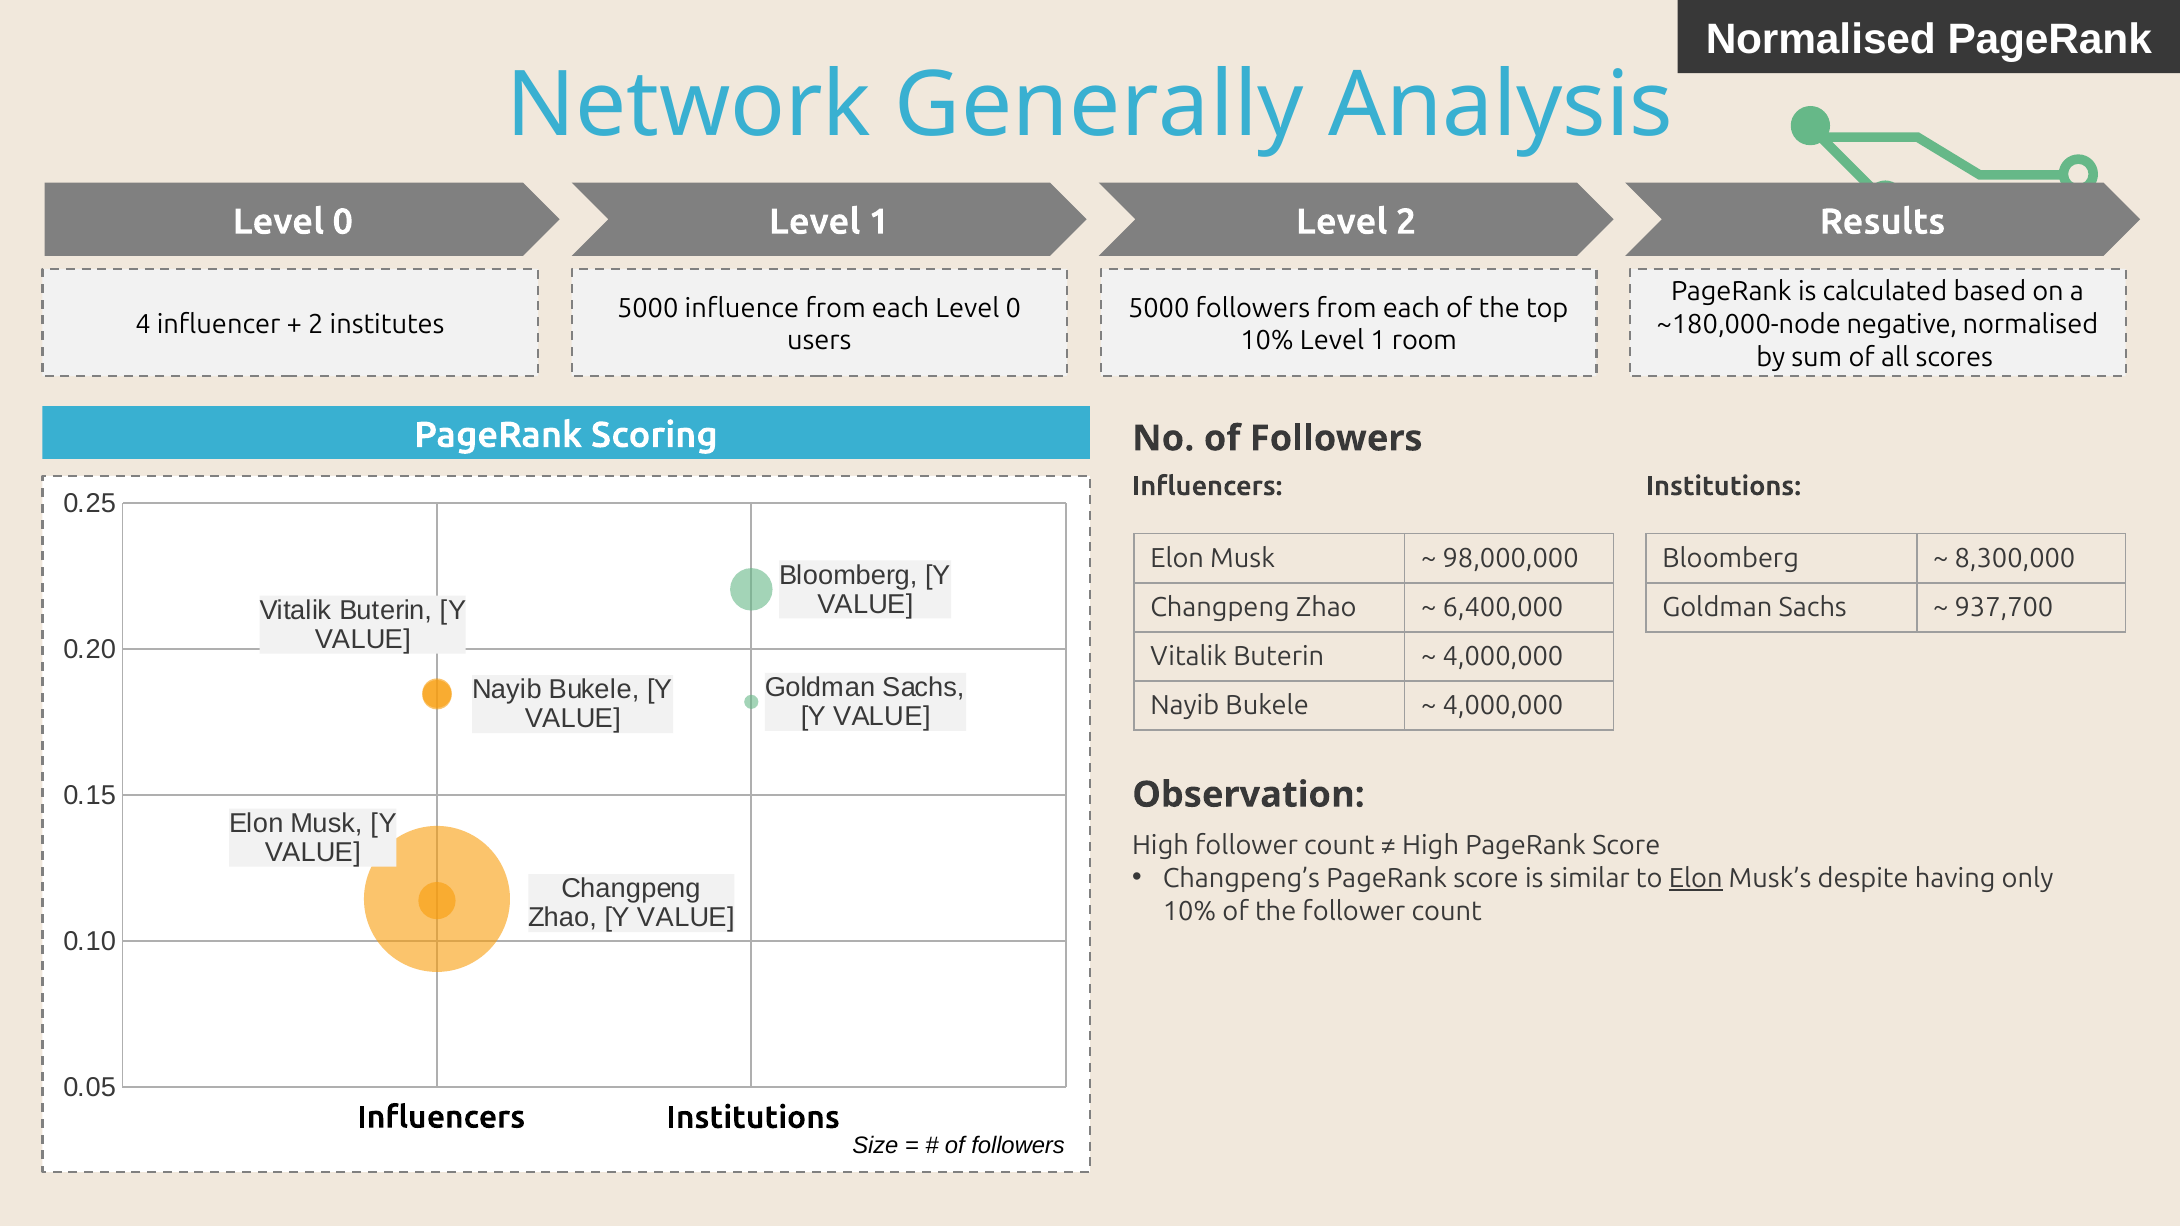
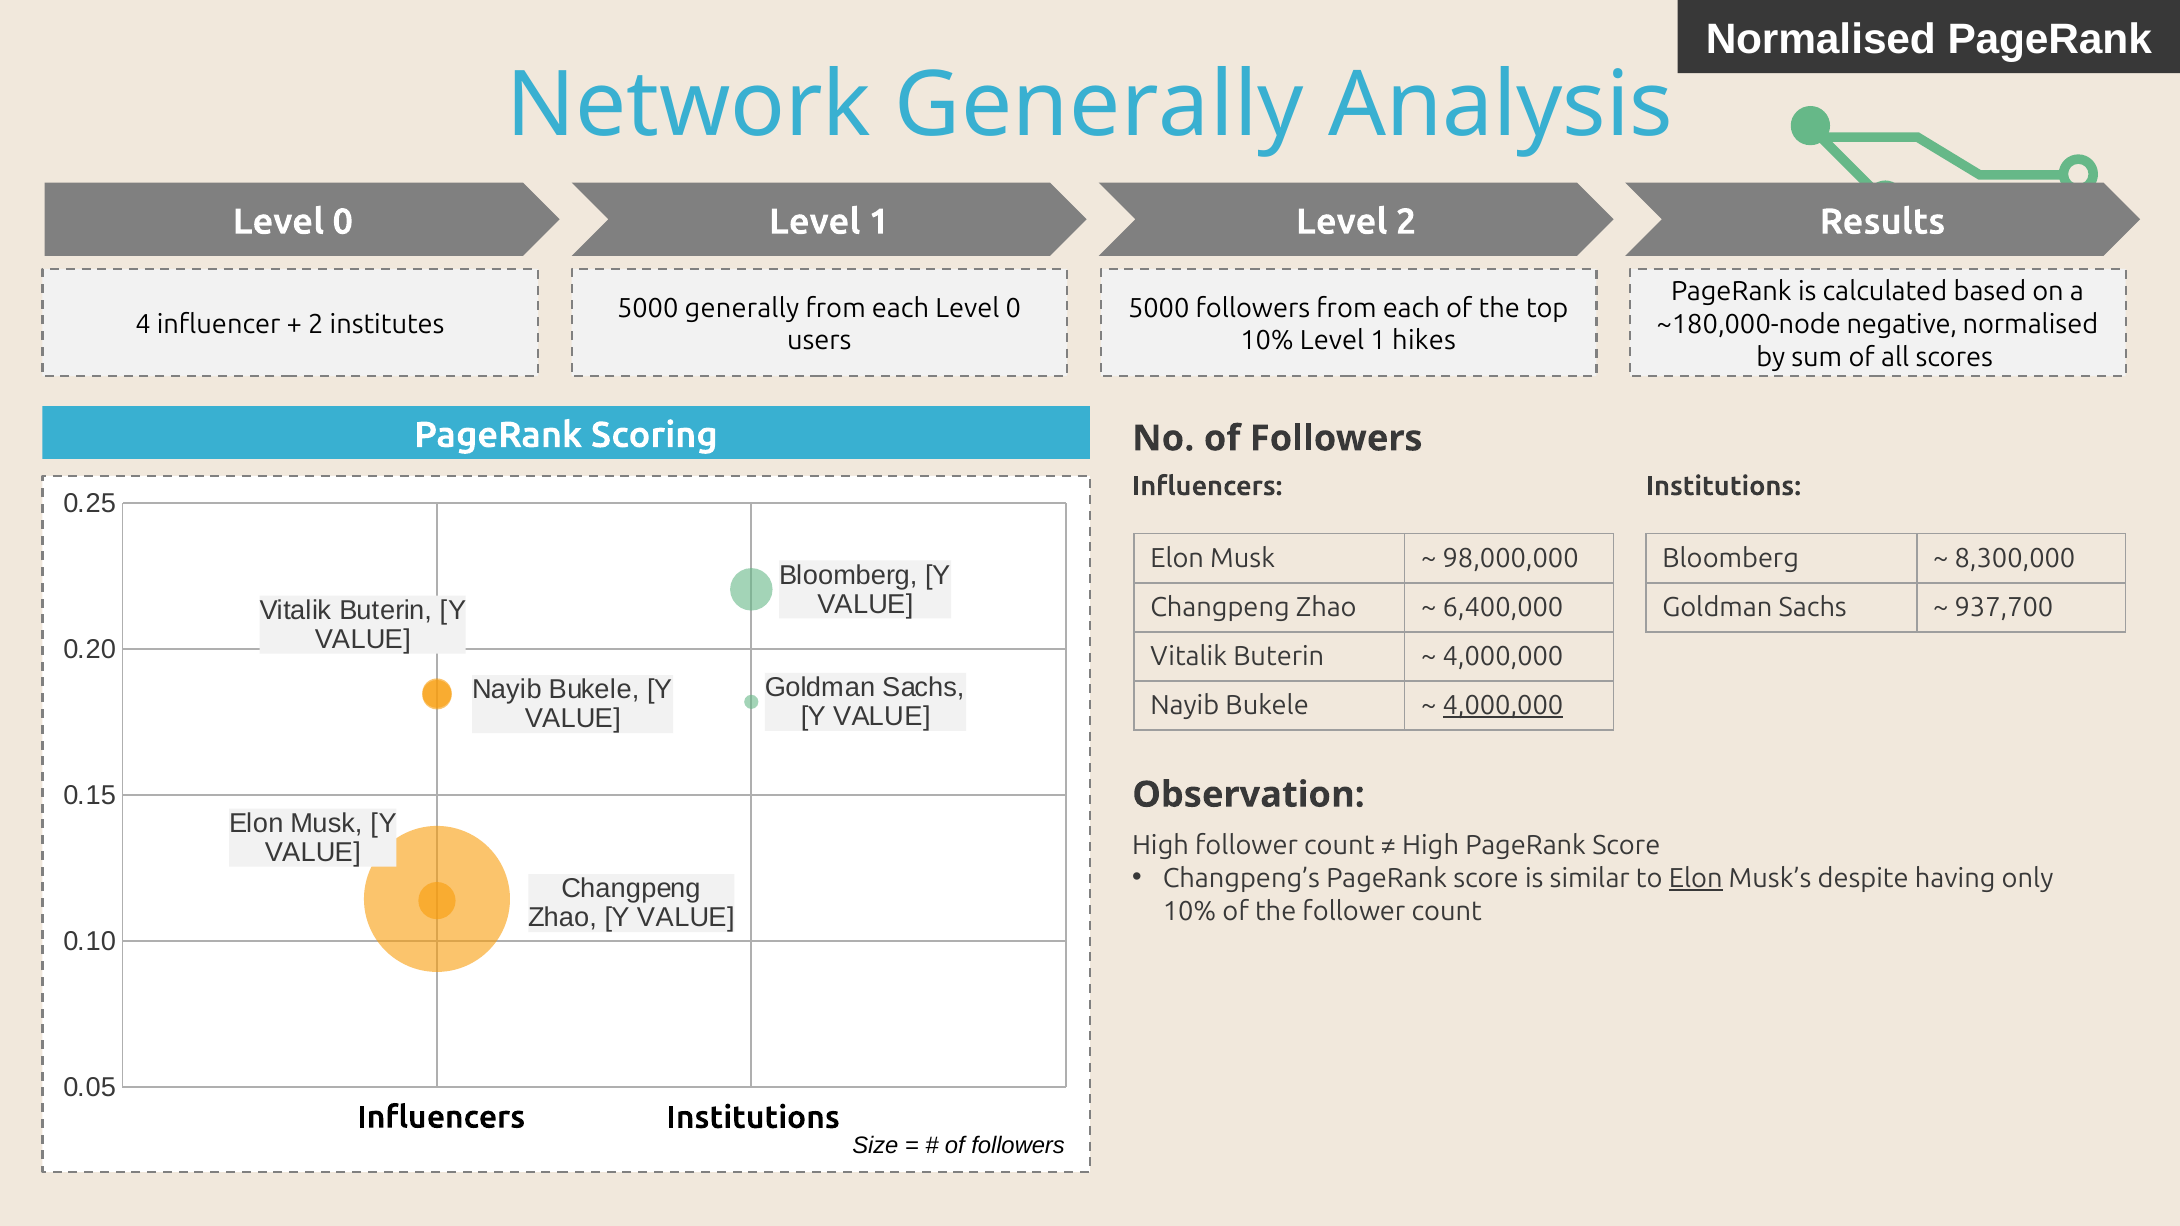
5000 influence: influence -> generally
room: room -> hikes
4,000,000 at (1503, 706) underline: none -> present
